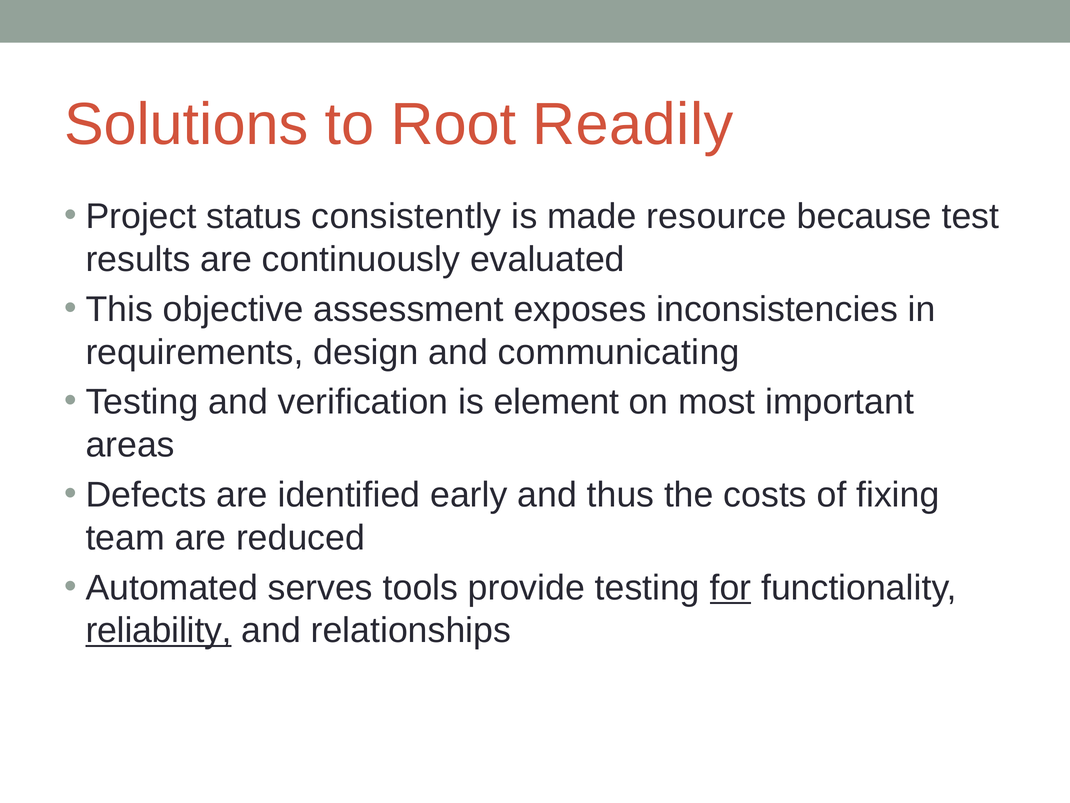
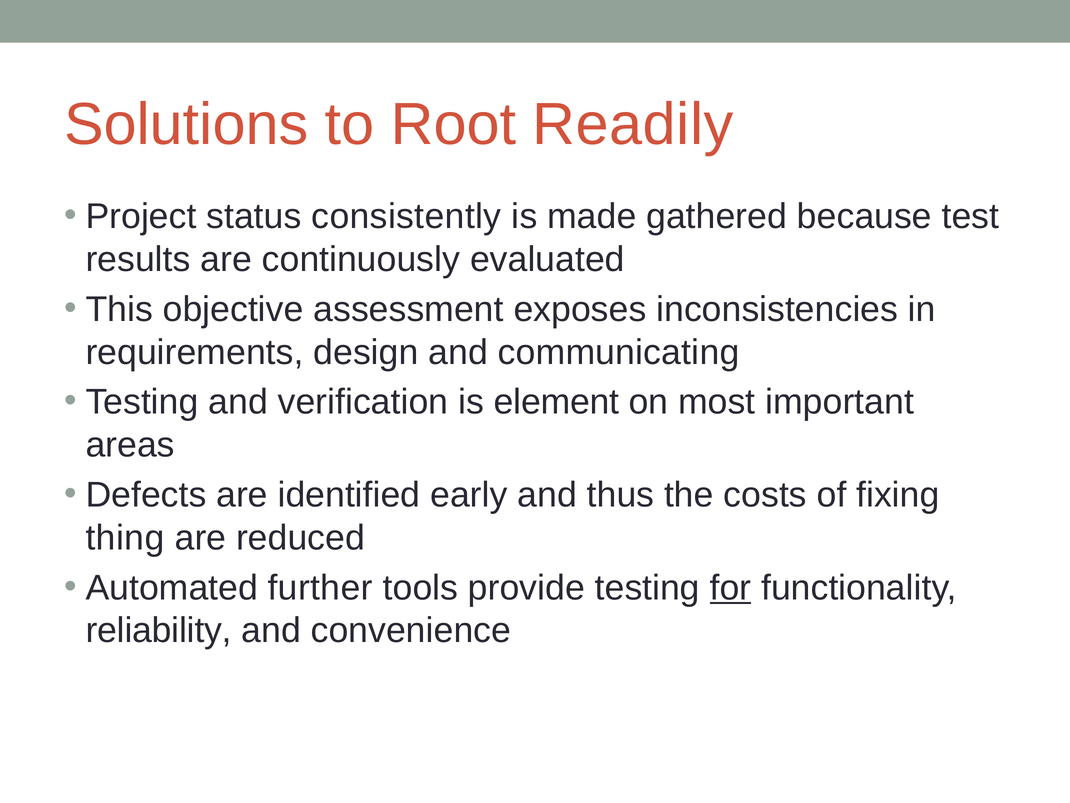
resource: resource -> gathered
team: team -> thing
serves: serves -> further
reliability underline: present -> none
relationships: relationships -> convenience
